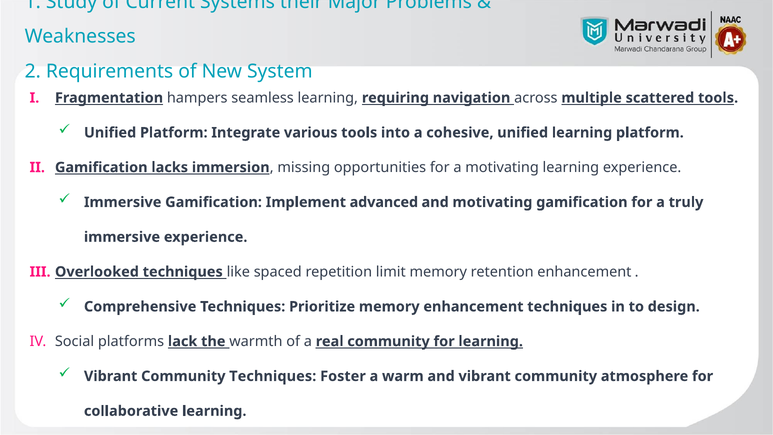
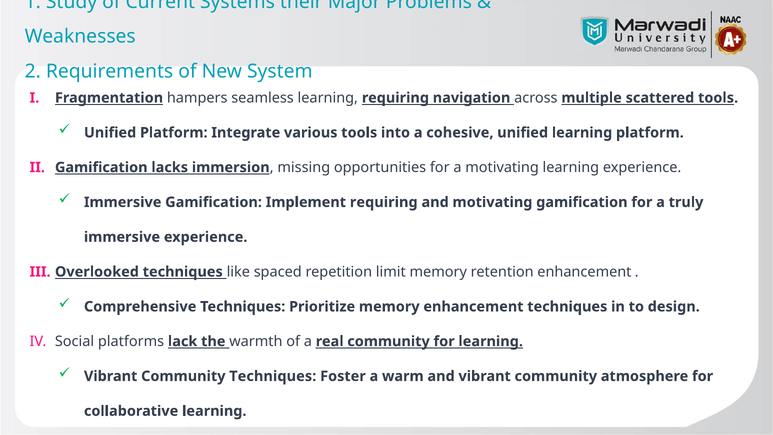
Implement advanced: advanced -> requiring
